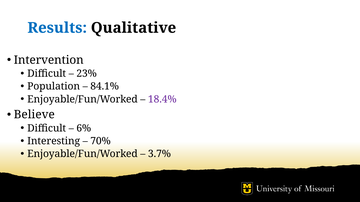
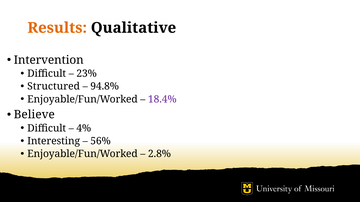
Results colour: blue -> orange
Population: Population -> Structured
84.1%: 84.1% -> 94.8%
6%: 6% -> 4%
70%: 70% -> 56%
3.7%: 3.7% -> 2.8%
